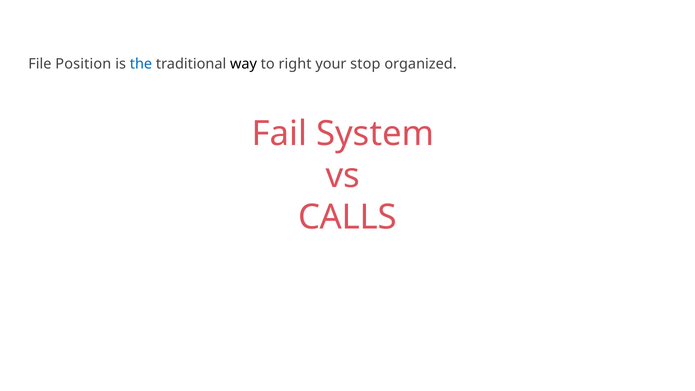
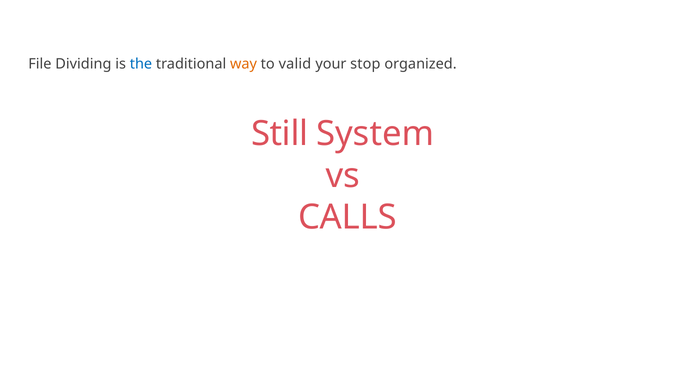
Position: Position -> Dividing
way colour: black -> orange
right: right -> valid
Fail: Fail -> Still
